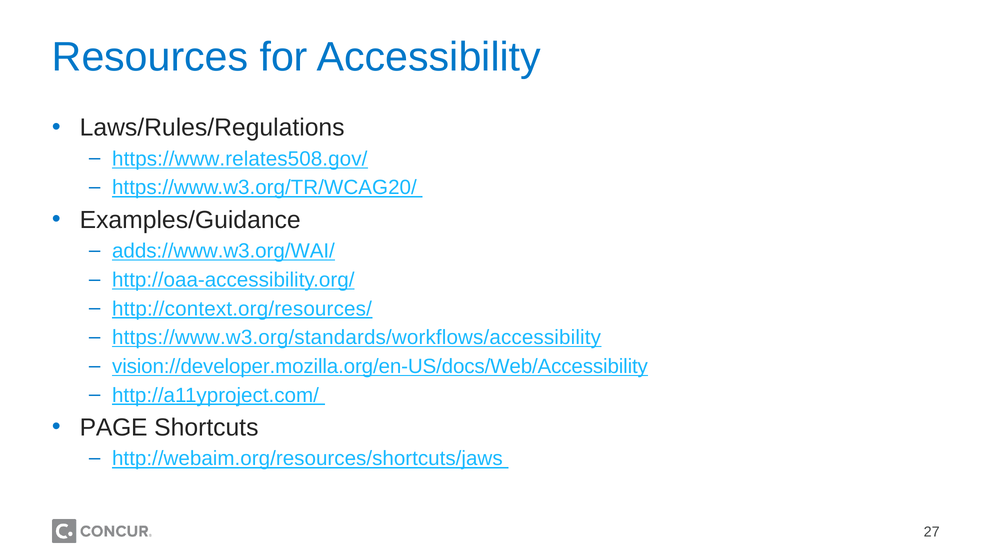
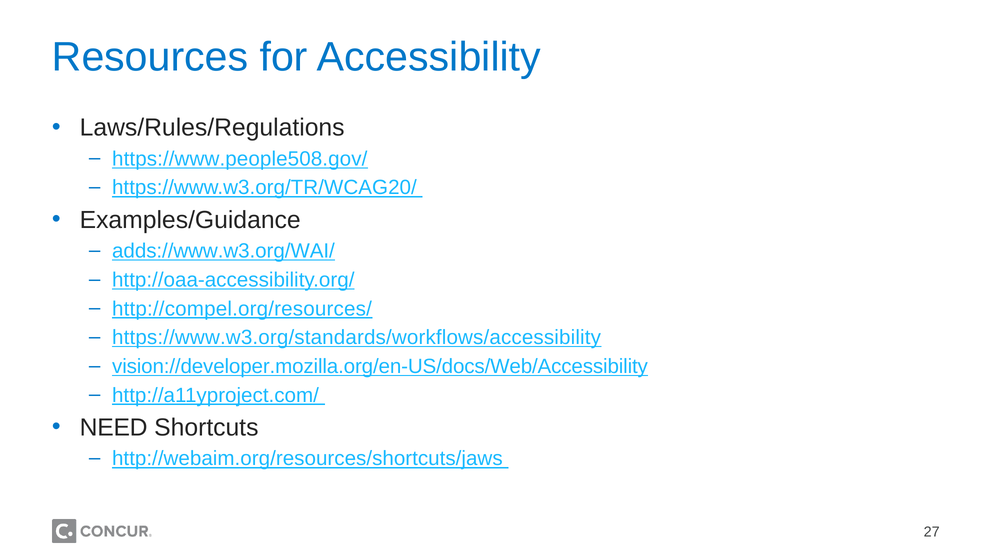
https://www.relates508.gov/: https://www.relates508.gov/ -> https://www.people508.gov/
http://context.org/resources/: http://context.org/resources/ -> http://compel.org/resources/
PAGE: PAGE -> NEED
